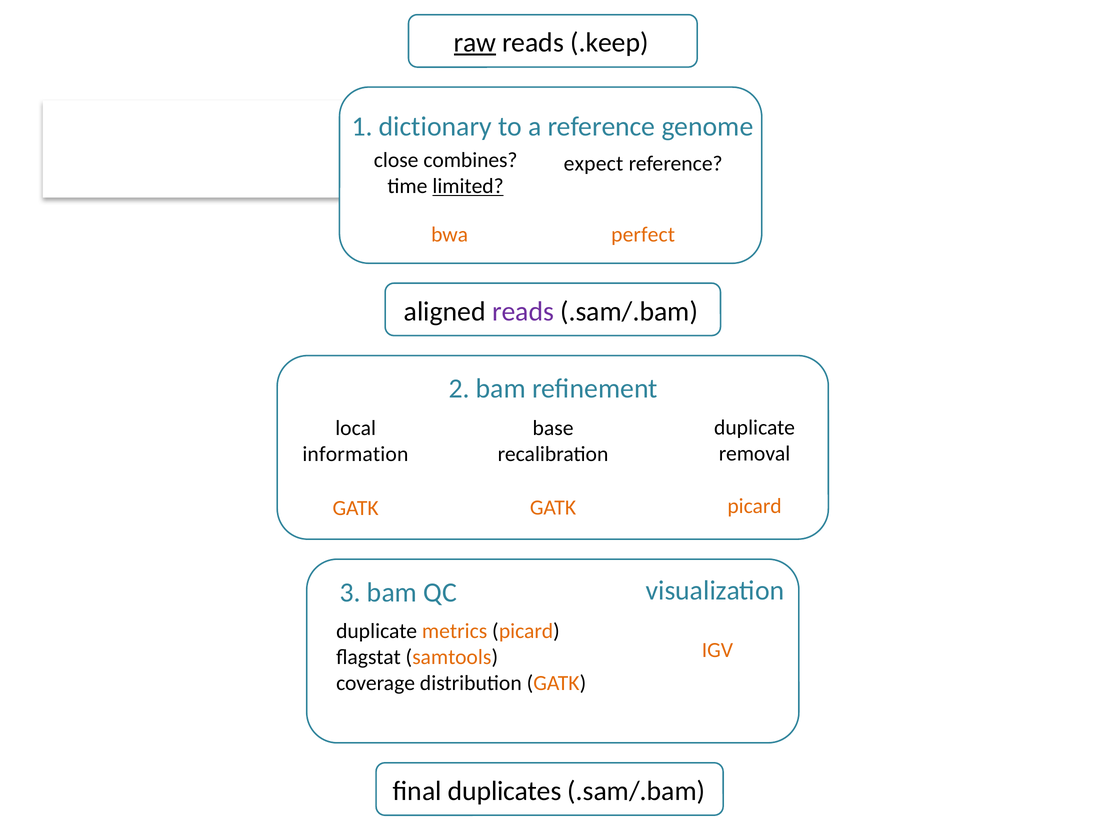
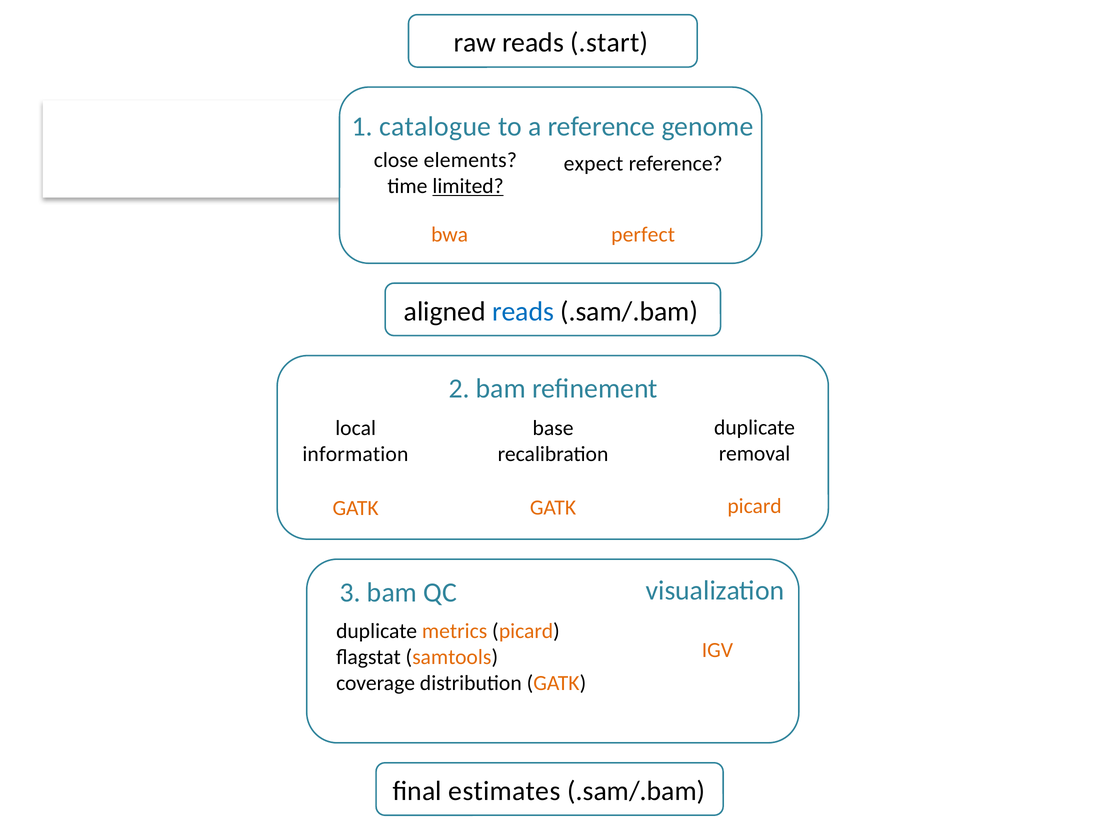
raw underline: present -> none
.keep: .keep -> .start
dictionary: dictionary -> catalogue
combines: combines -> elements
reads at (523, 312) colour: purple -> blue
duplicates: duplicates -> estimates
